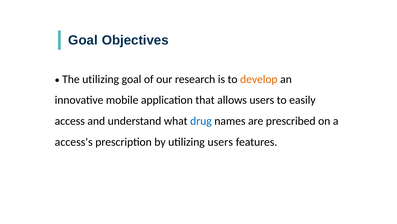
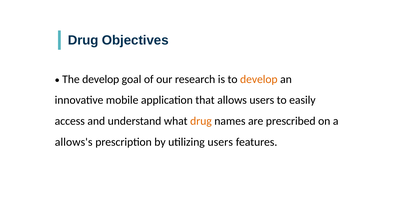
Goal at (83, 40): Goal -> Drug
The utilizing: utilizing -> develop
drug at (201, 121) colour: blue -> orange
access's: access's -> allows's
